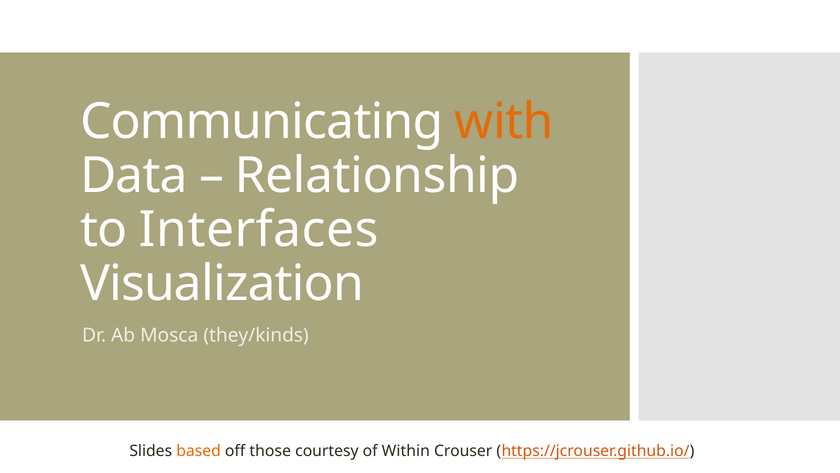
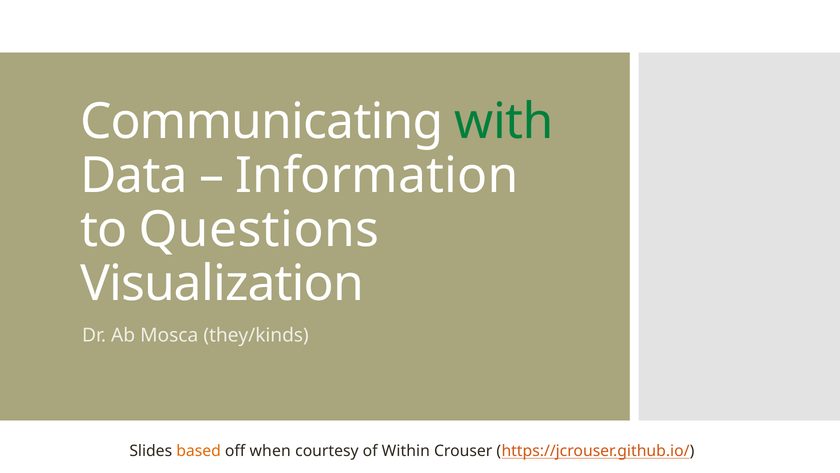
with colour: orange -> green
Relationship: Relationship -> Information
Interfaces: Interfaces -> Questions
those: those -> when
